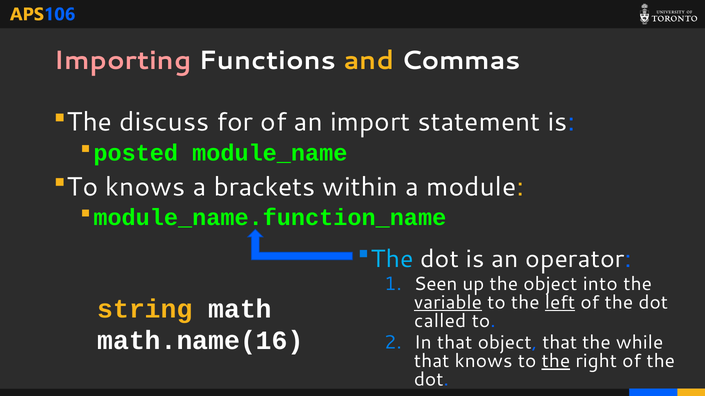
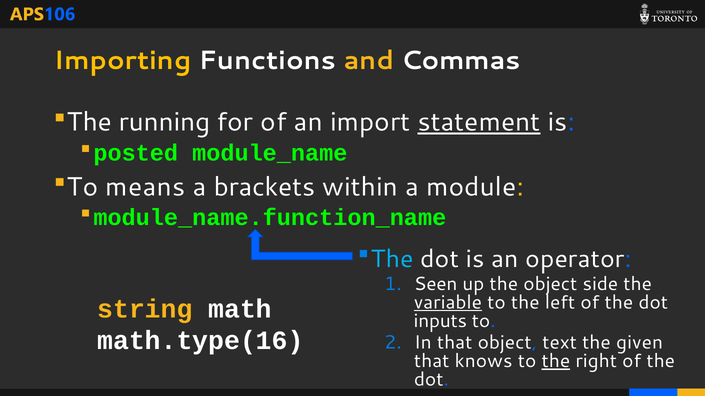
Importing colour: pink -> yellow
discuss: discuss -> running
statement underline: none -> present
To knows: knows -> means
into: into -> side
left underline: present -> none
called: called -> inputs
math.name(16: math.name(16 -> math.type(16
object that: that -> text
while: while -> given
